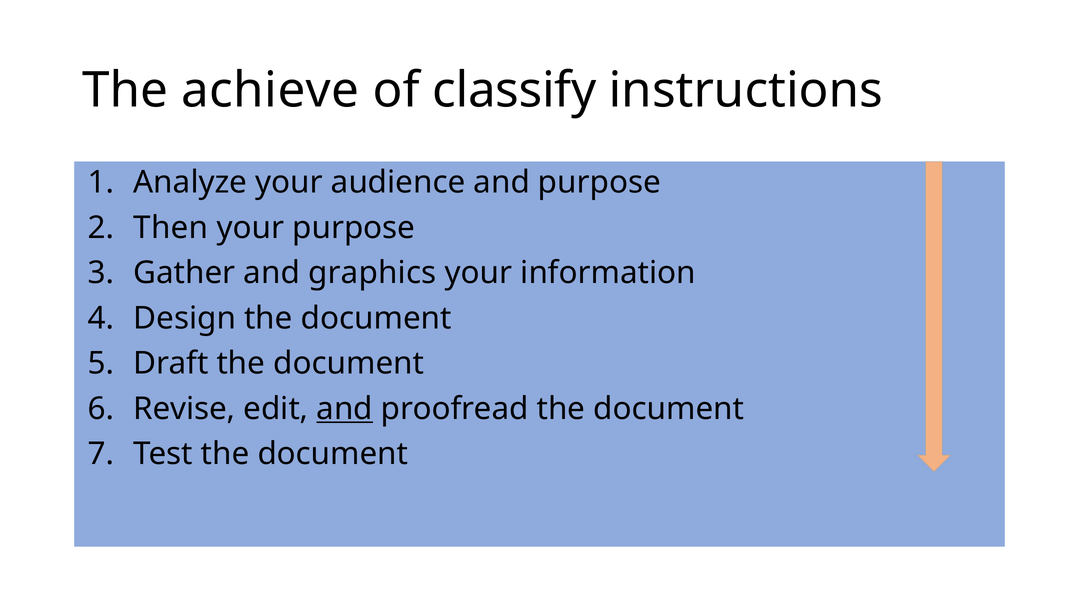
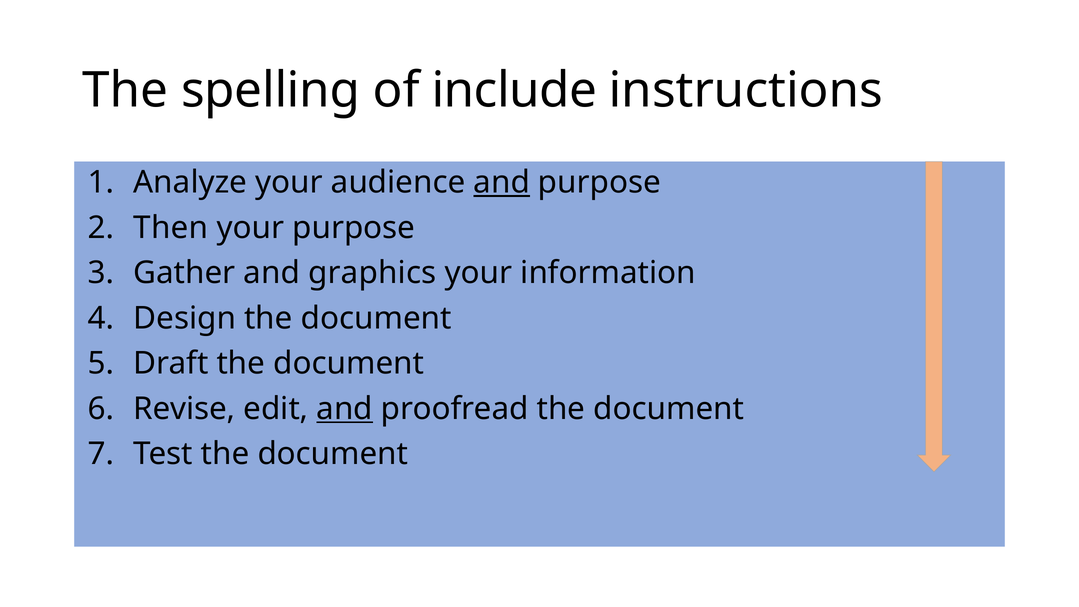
achieve: achieve -> spelling
classify: classify -> include
and at (502, 182) underline: none -> present
